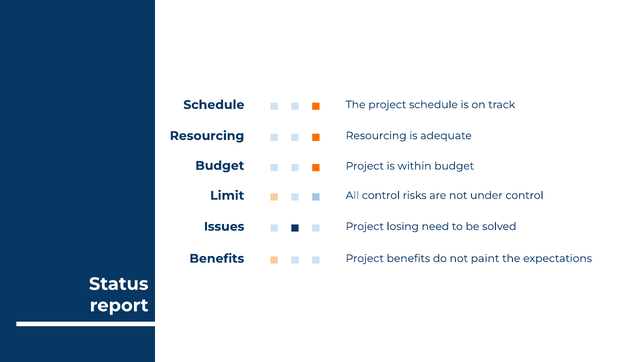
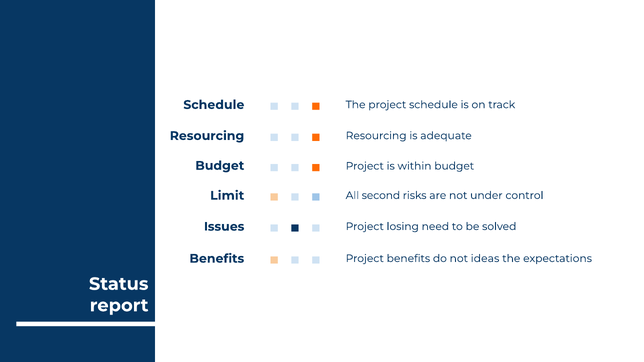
All control: control -> second
paint: paint -> ideas
